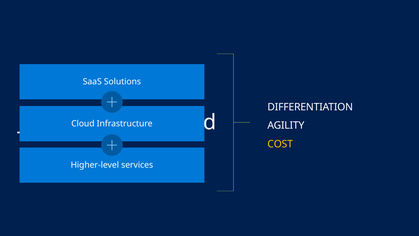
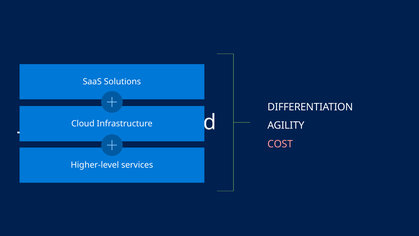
COST colour: yellow -> pink
